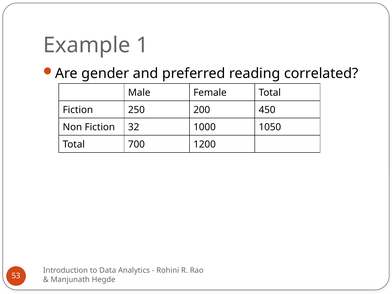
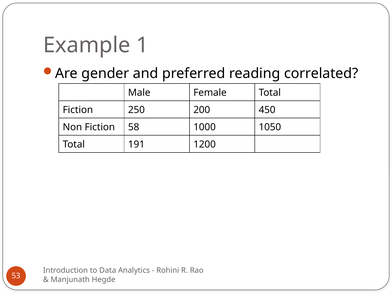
32: 32 -> 58
700: 700 -> 191
